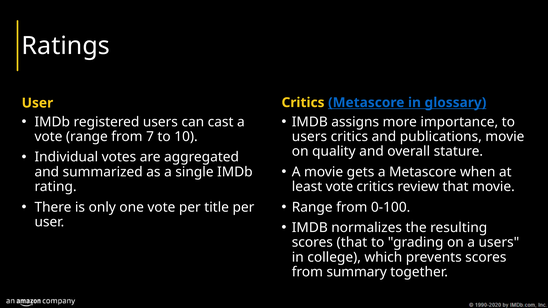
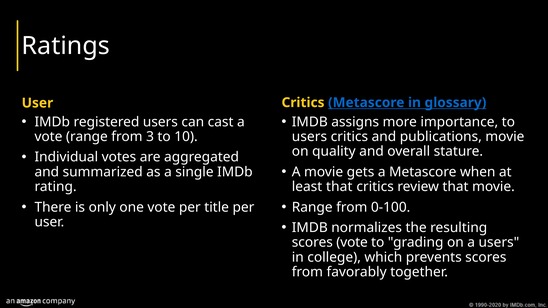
7: 7 -> 3
least vote: vote -> that
scores that: that -> vote
summary: summary -> favorably
